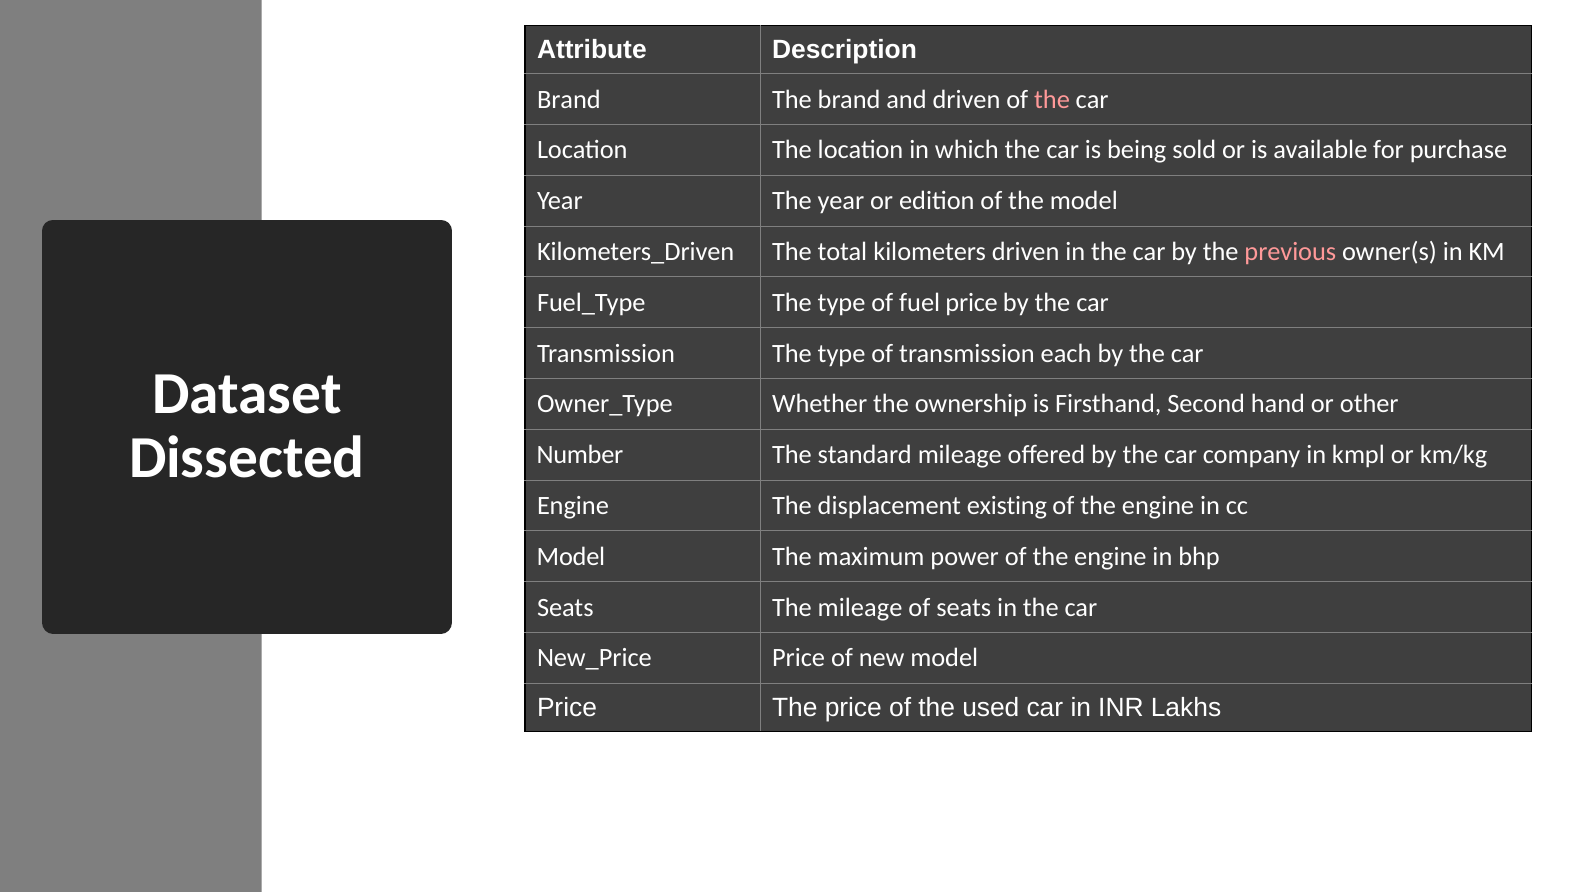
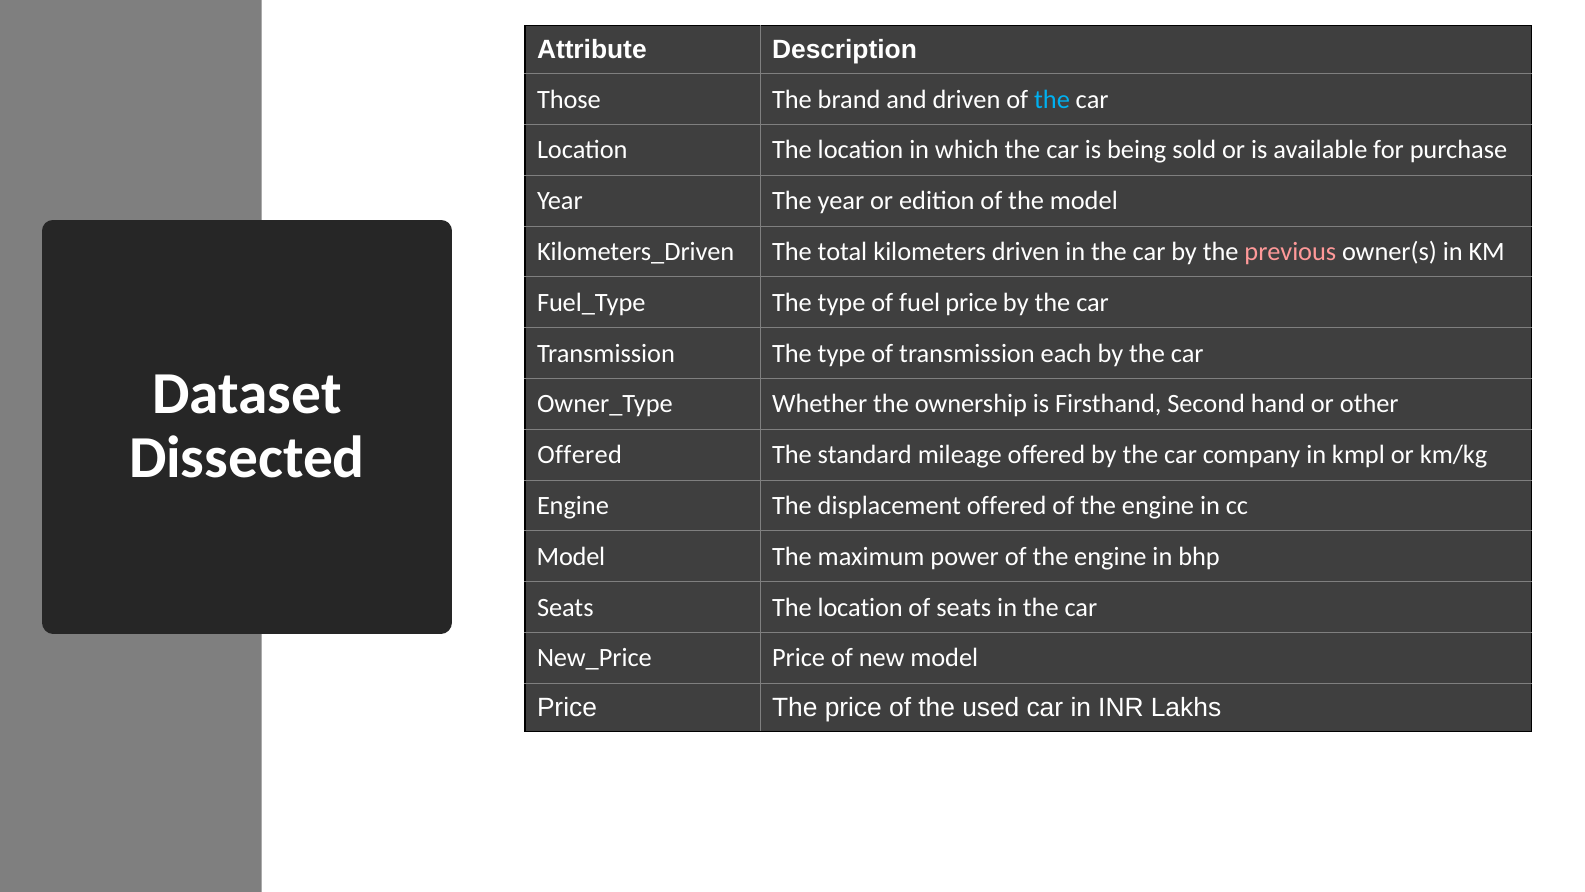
Brand at (569, 99): Brand -> Those
the at (1052, 99) colour: pink -> light blue
Number at (580, 455): Number -> Offered
displacement existing: existing -> offered
Seats The mileage: mileage -> location
